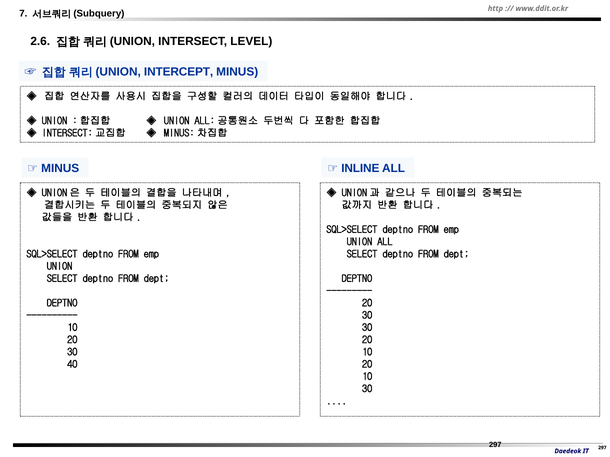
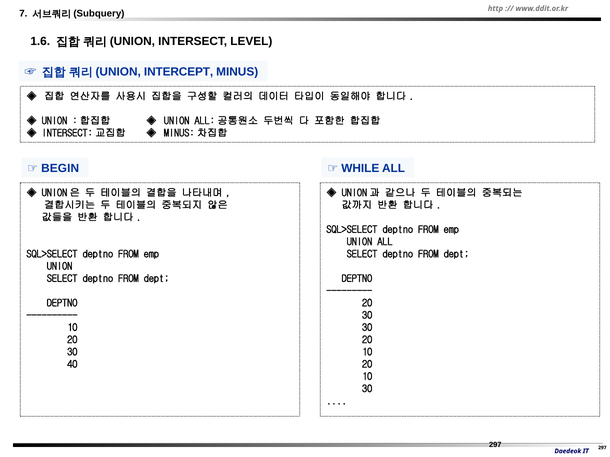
2.6: 2.6 -> 1.6
MINUS at (60, 169): MINUS -> BEGIN
INLINE: INLINE -> WHILE
